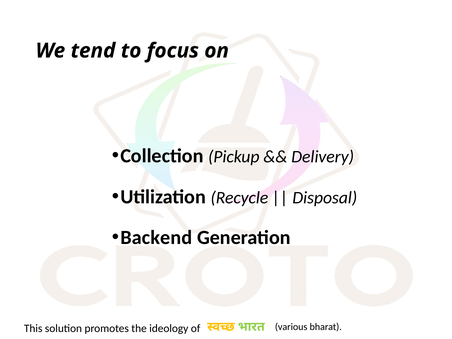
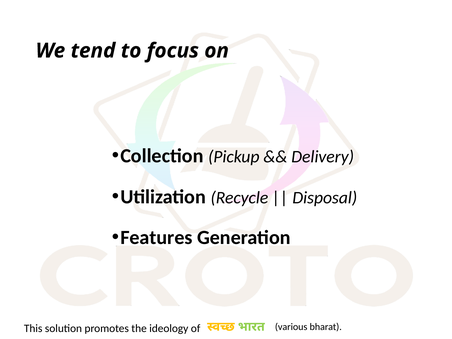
Backend: Backend -> Features
